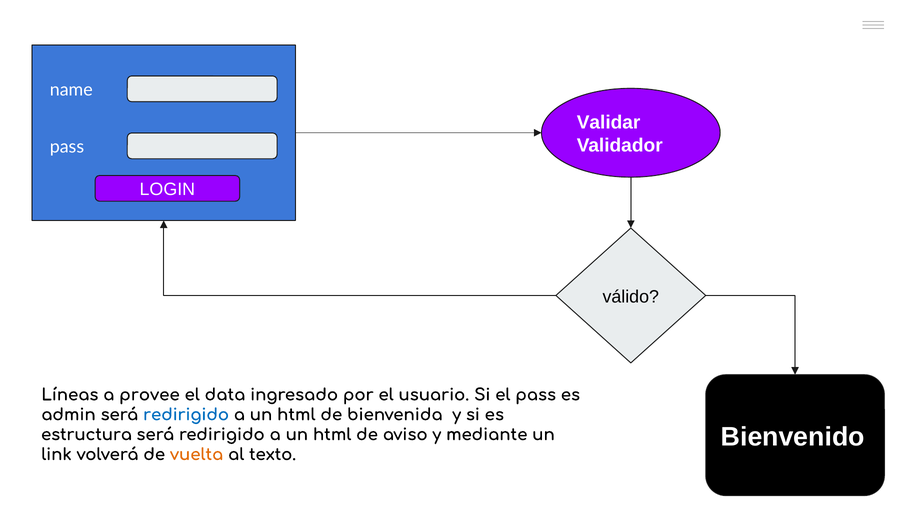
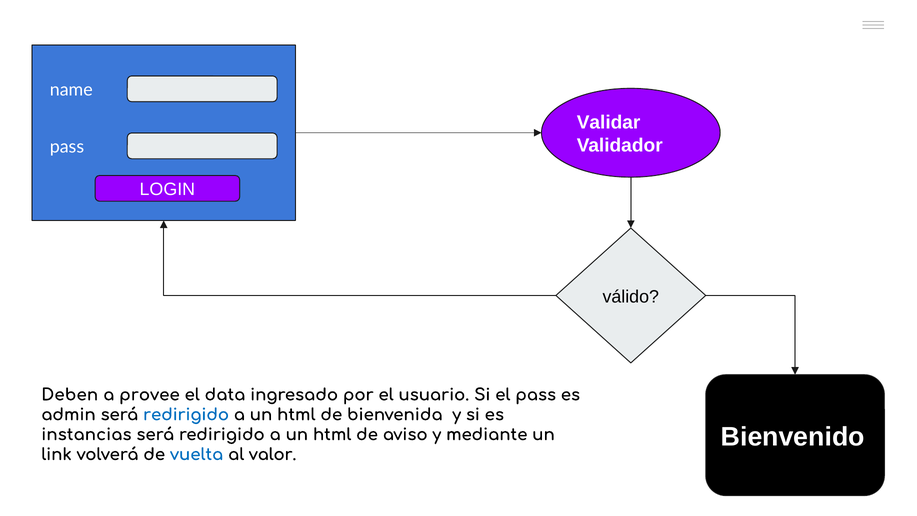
Líneas: Líneas -> Deben
estructura: estructura -> instancias
vuelta colour: orange -> blue
texto: texto -> valor
